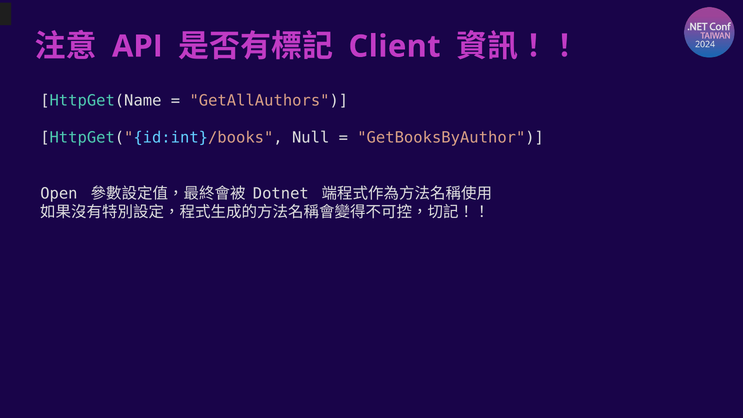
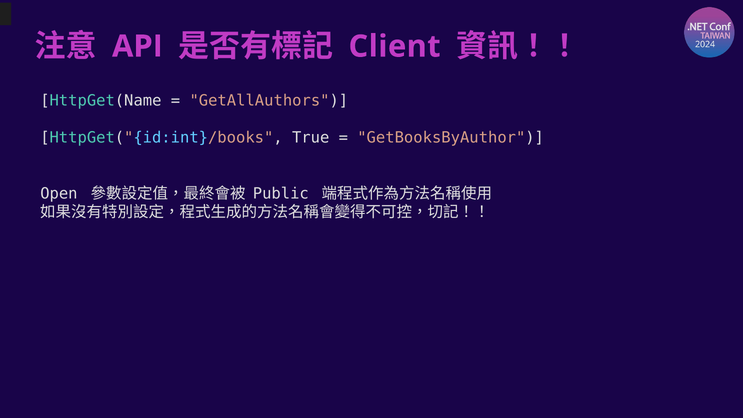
Null: Null -> True
Dotnet: Dotnet -> Public
